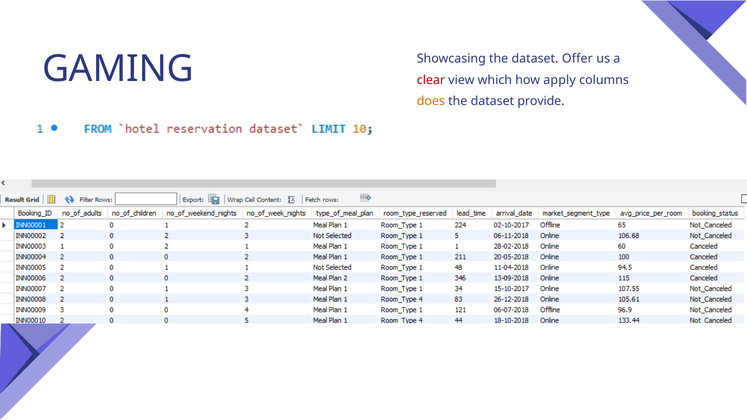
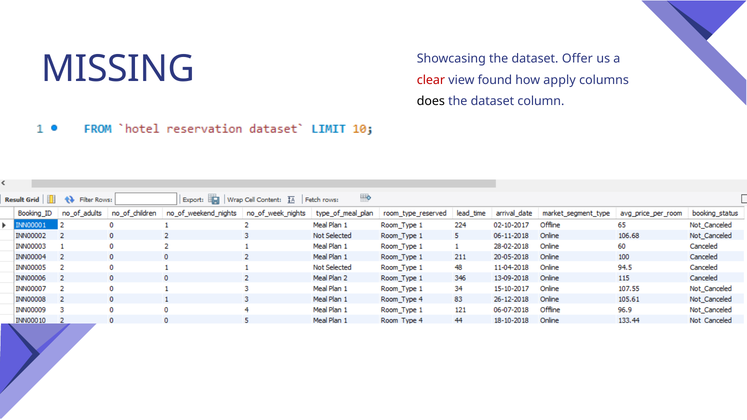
GAMING: GAMING -> MISSING
which: which -> found
does colour: orange -> black
provide: provide -> column
